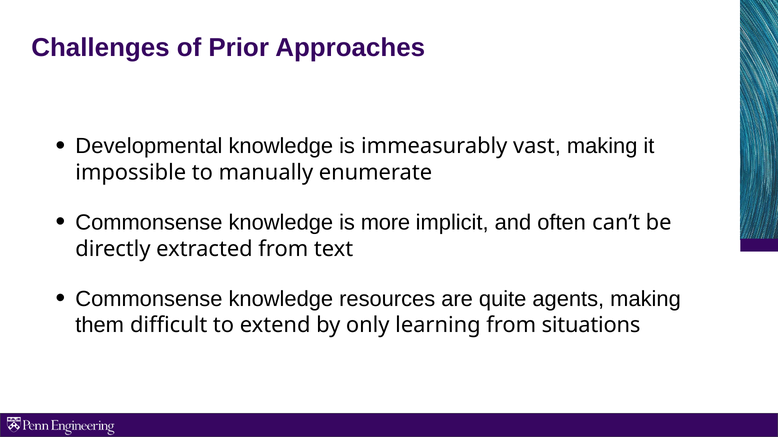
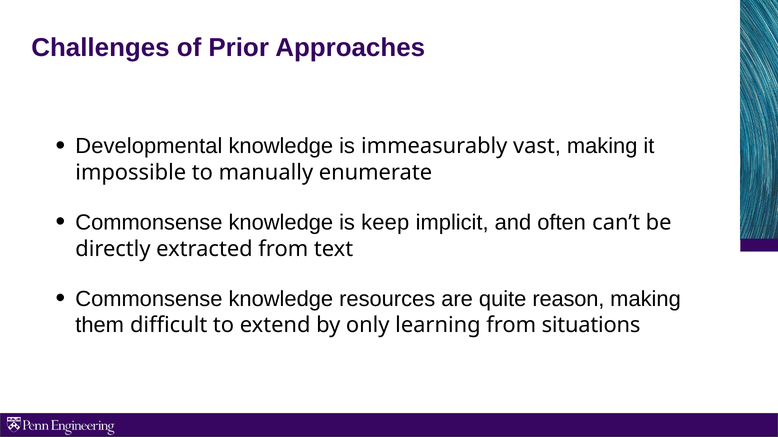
more: more -> keep
agents: agents -> reason
